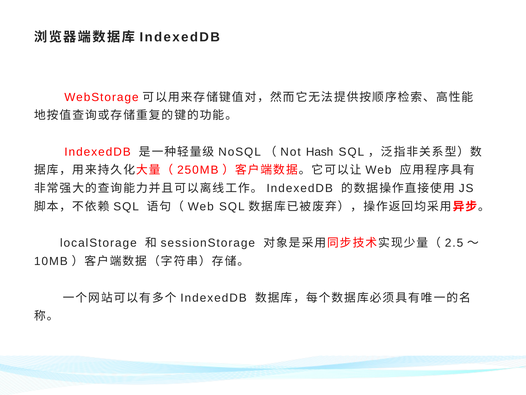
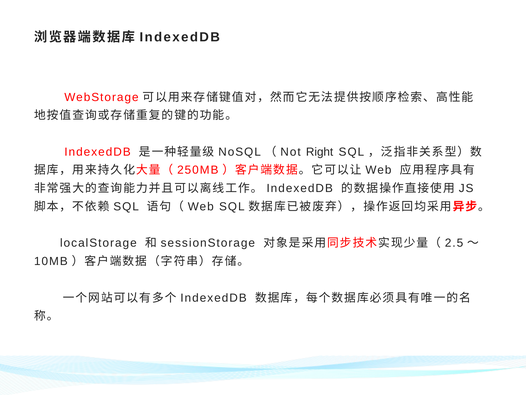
Hash: Hash -> Right
